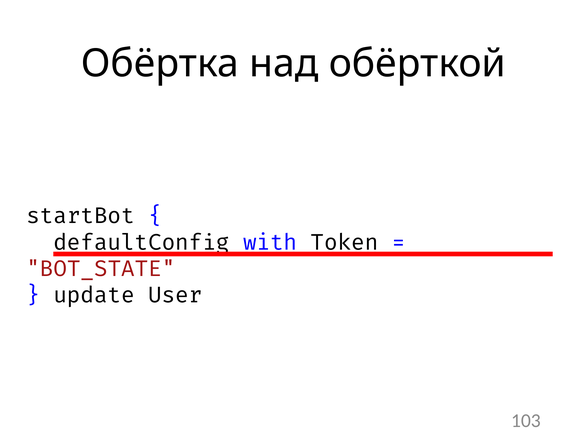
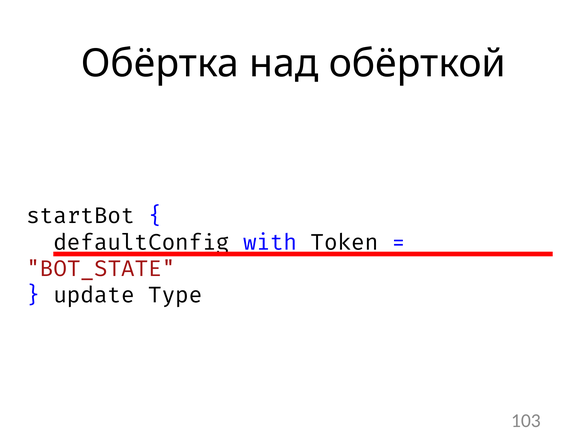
User: User -> Type
